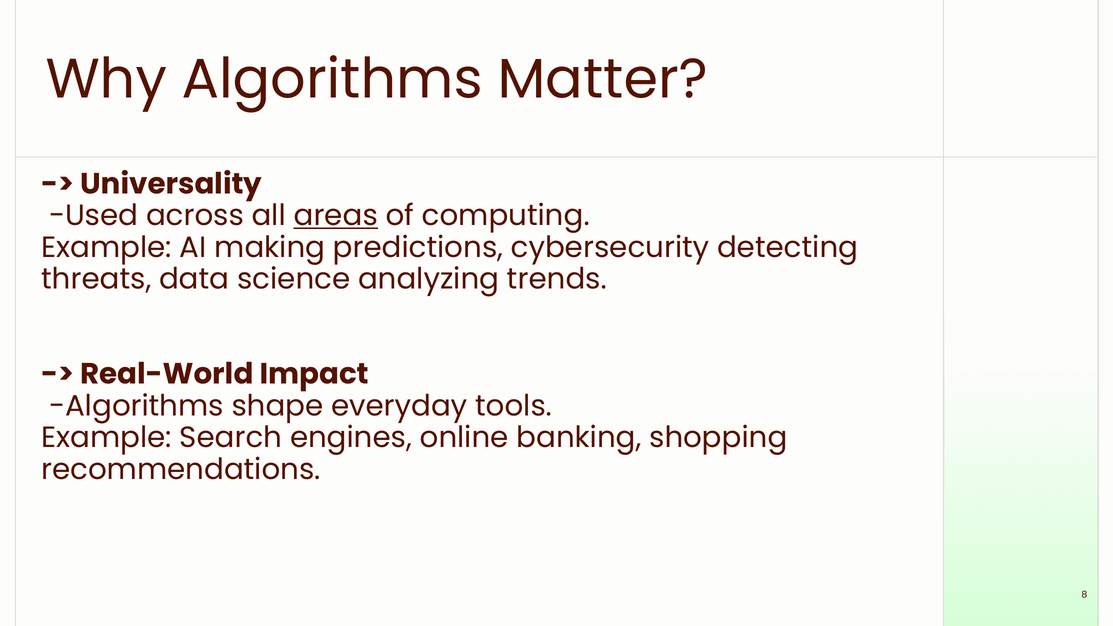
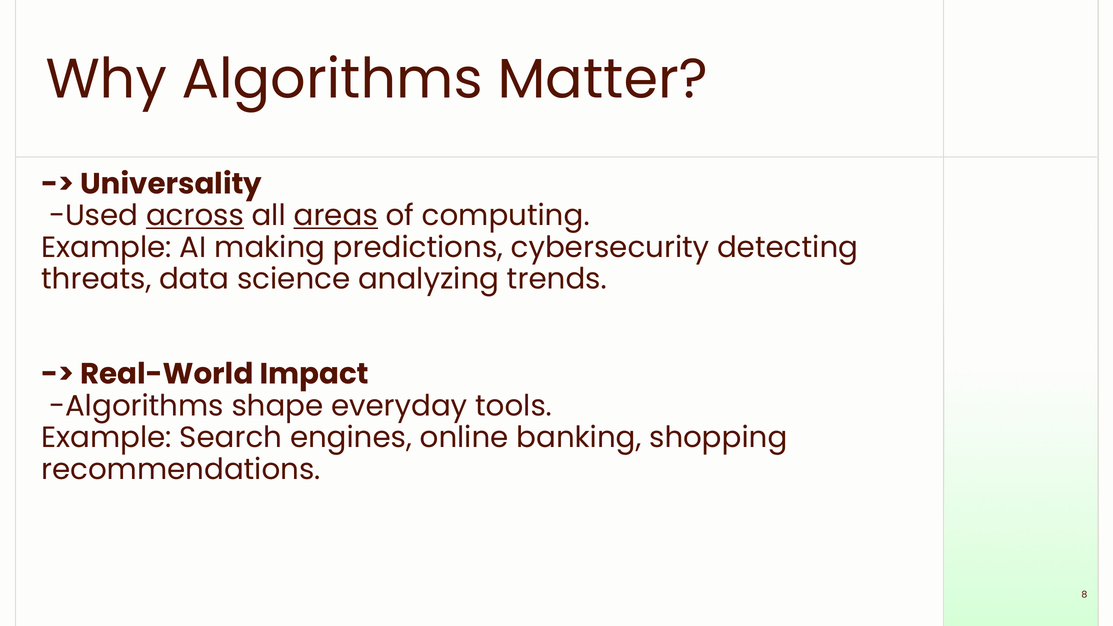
across underline: none -> present
